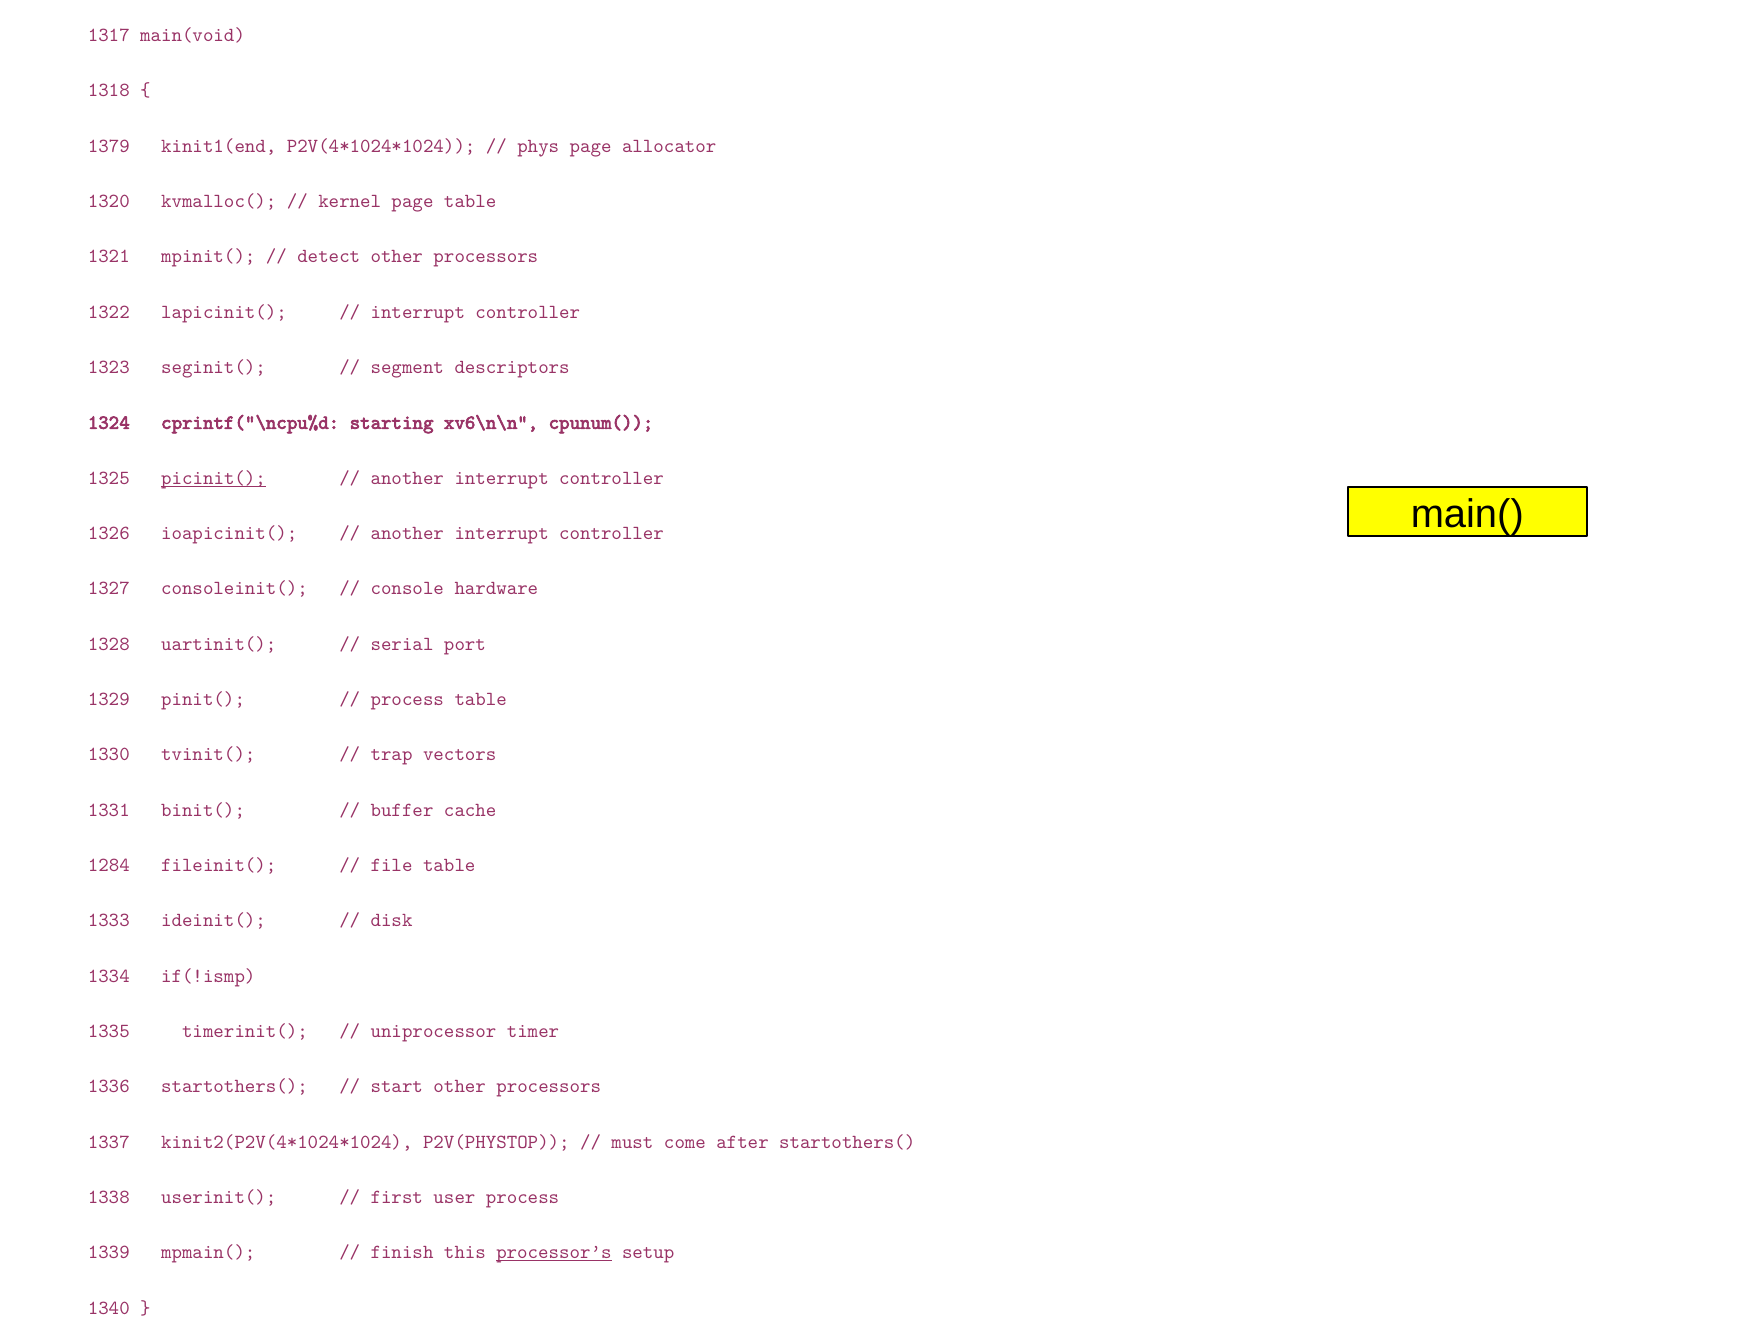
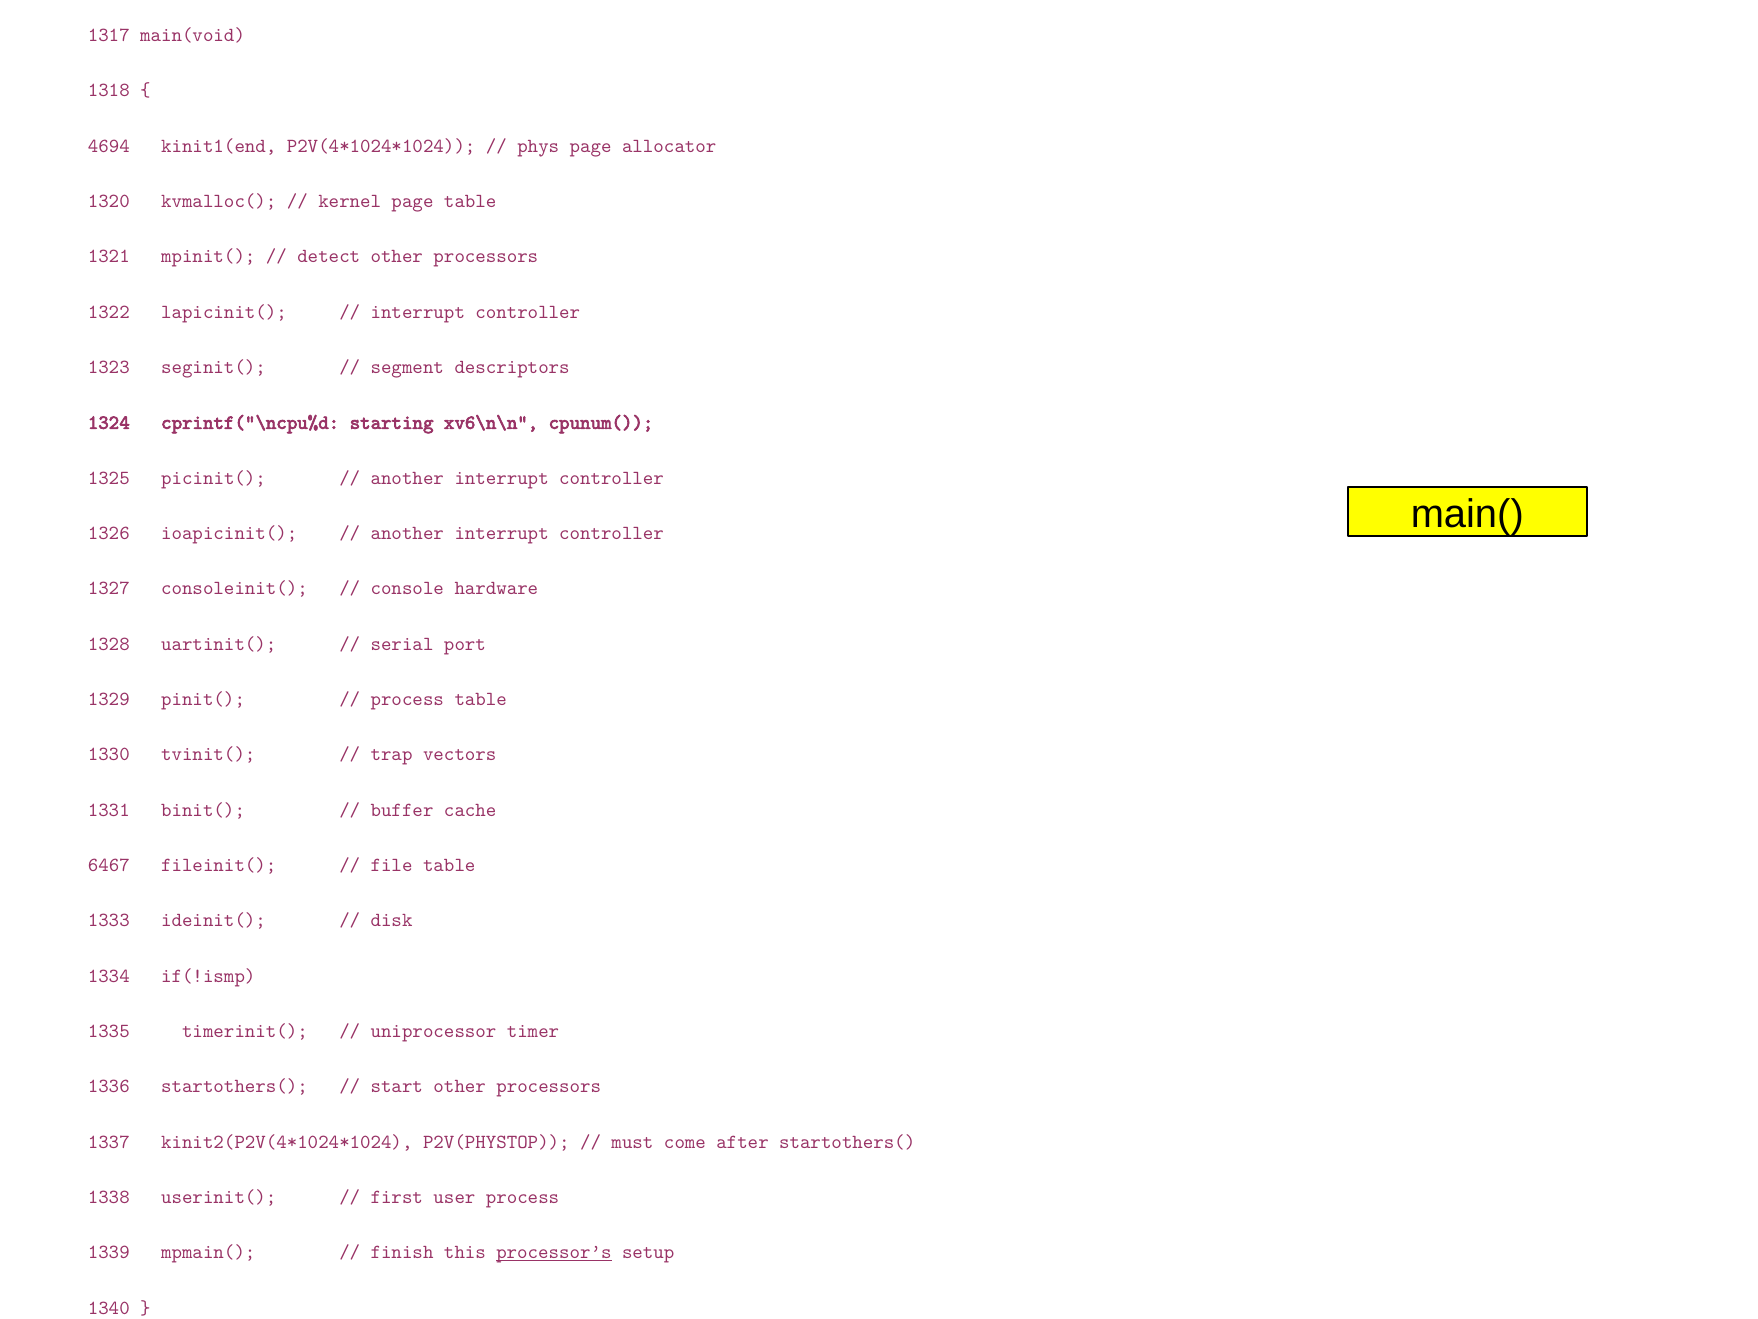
1379: 1379 -> 4694
picinit( underline: present -> none
1284: 1284 -> 6467
